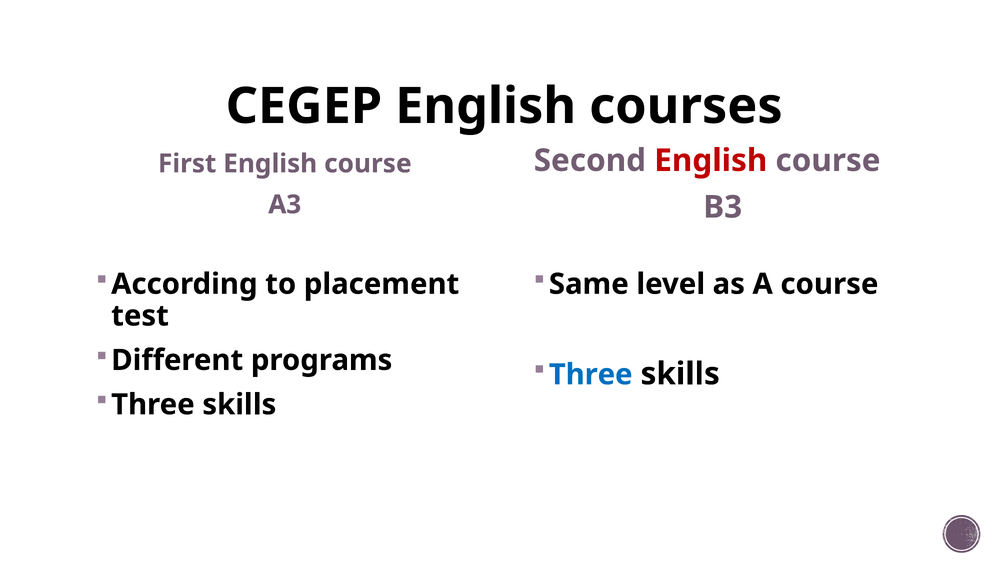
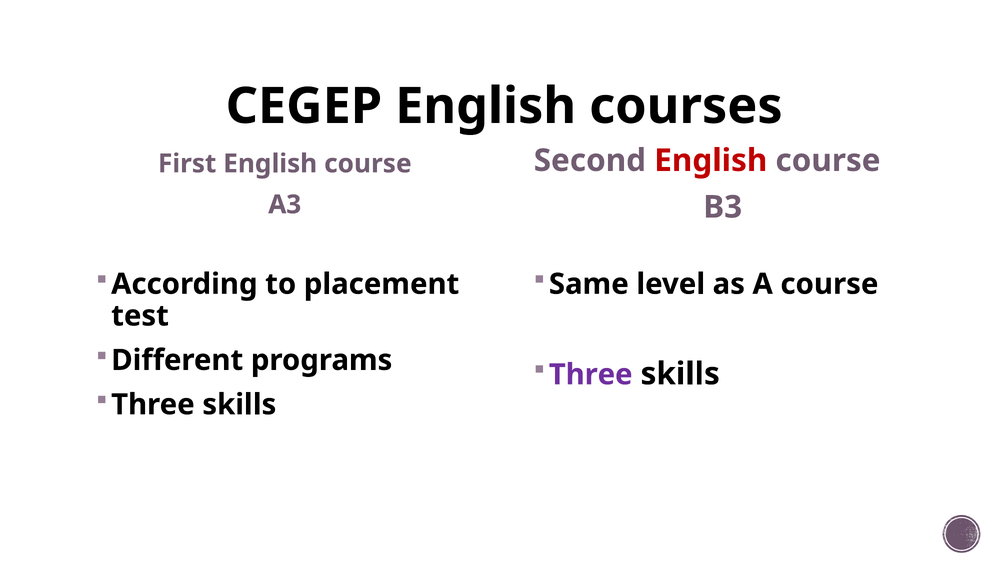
Three at (591, 375) colour: blue -> purple
